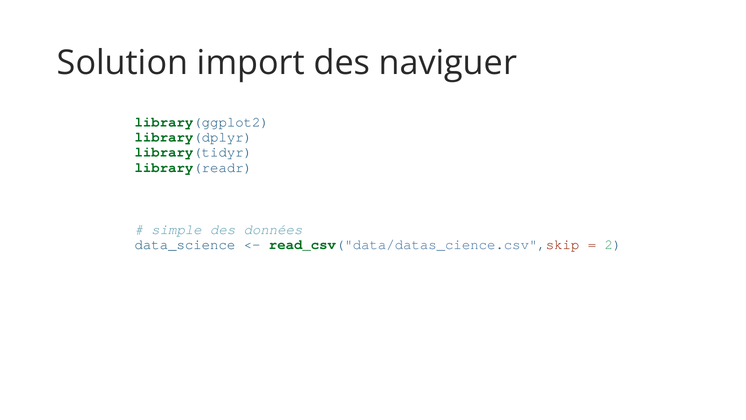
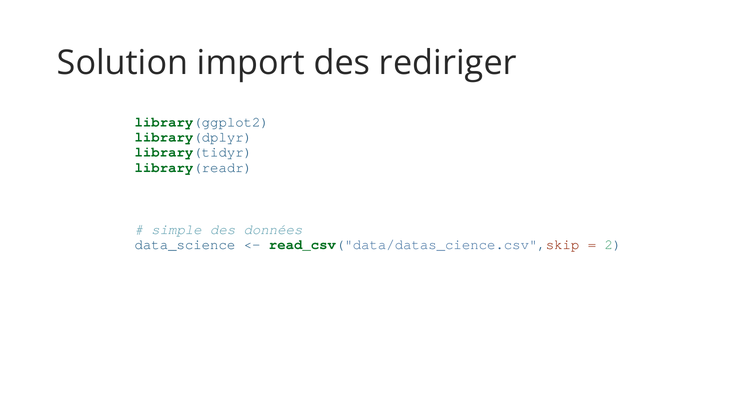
naviguer: naviguer -> rediriger
